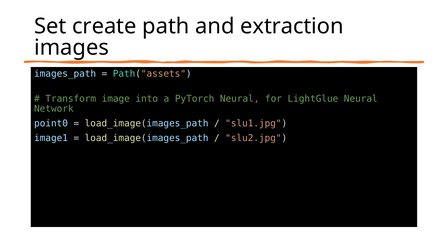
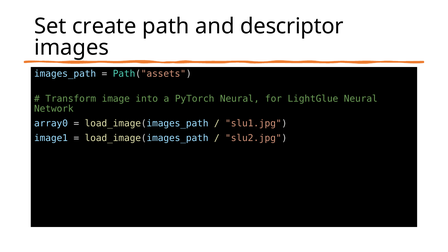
extraction: extraction -> descriptor
point0: point0 -> array0
